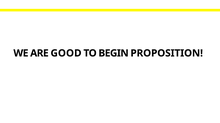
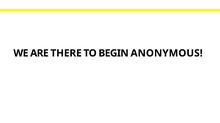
GOOD: GOOD -> THERE
PROPOSITION: PROPOSITION -> ANONYMOUS
